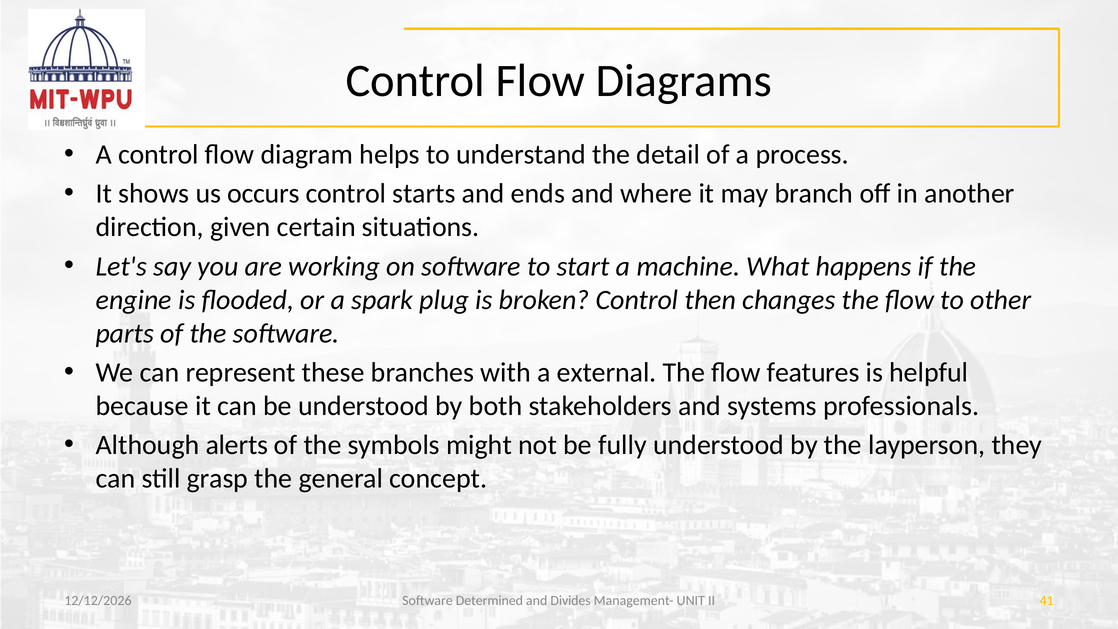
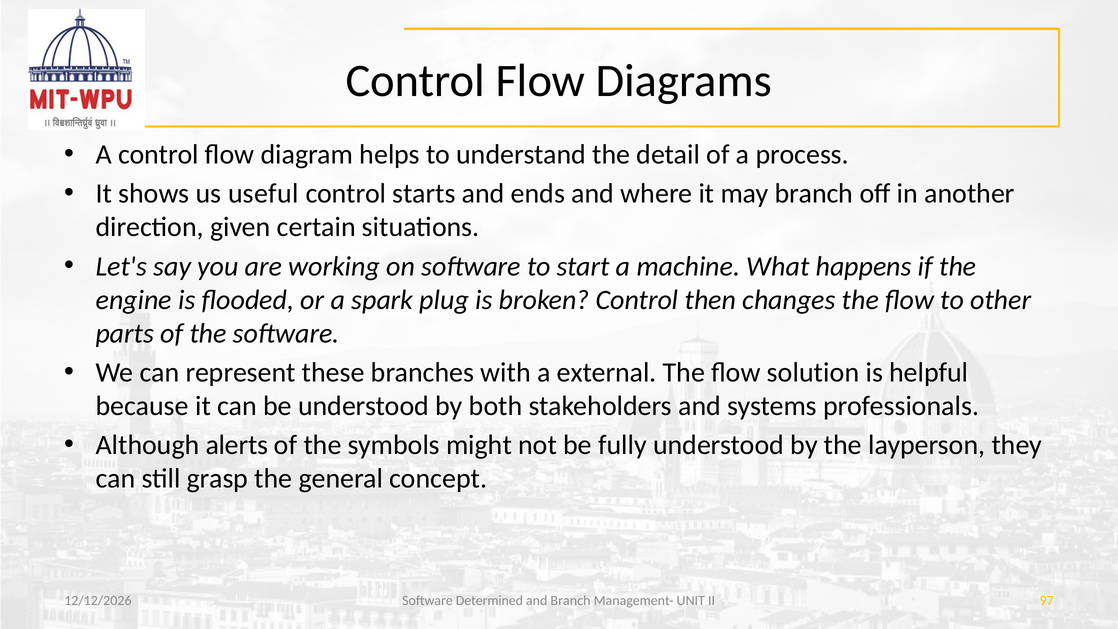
occurs: occurs -> useful
features: features -> solution
and Divides: Divides -> Branch
41: 41 -> 97
